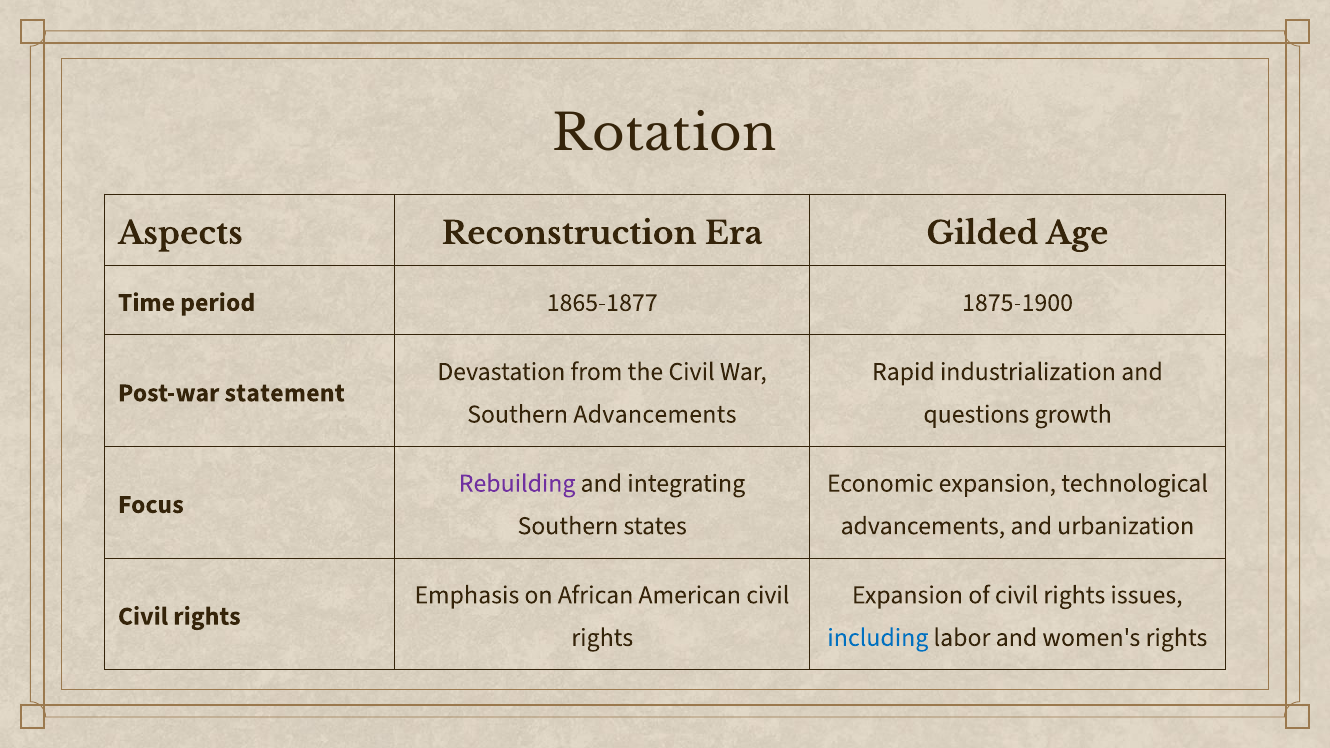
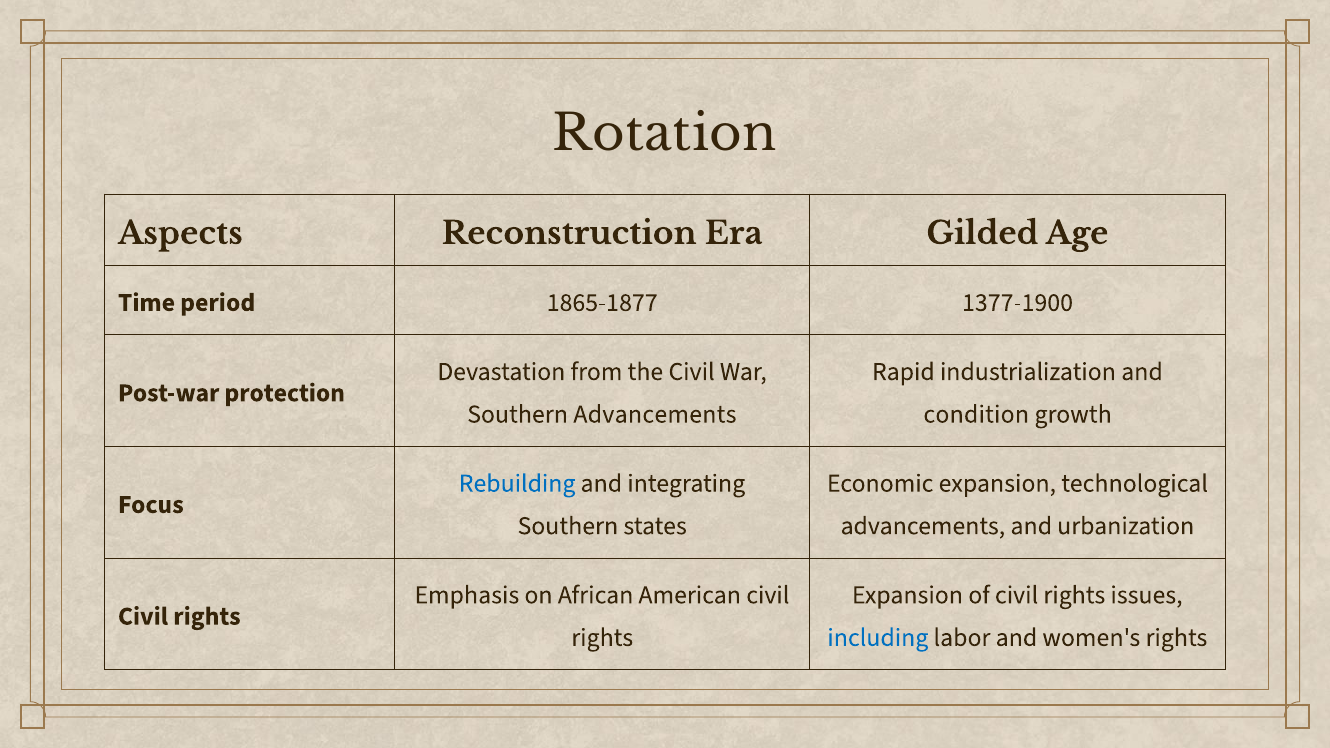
1875-1900: 1875-1900 -> 1377-1900
statement: statement -> protection
questions: questions -> condition
Rebuilding colour: purple -> blue
